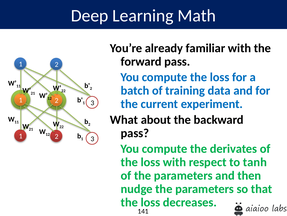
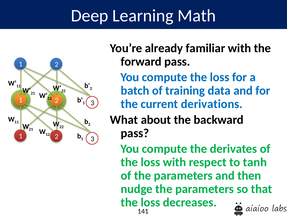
experiment: experiment -> derivations
